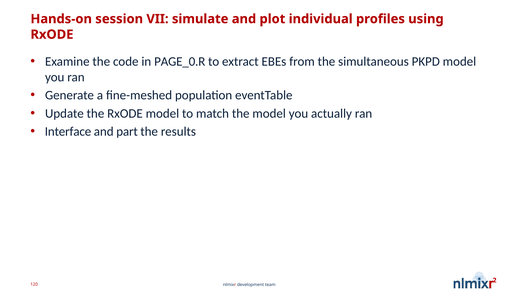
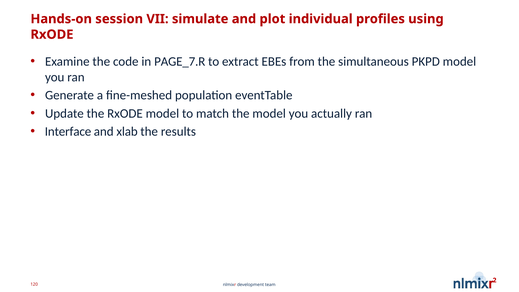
PAGE_0.R: PAGE_0.R -> PAGE_7.R
part: part -> xlab
